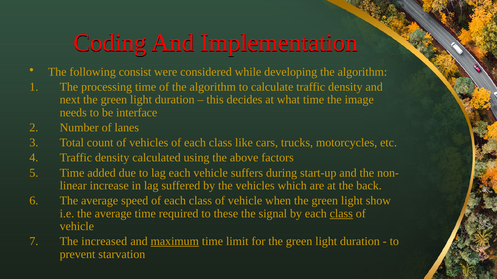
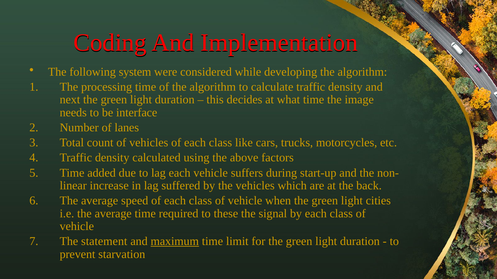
consist: consist -> system
show: show -> cities
class at (341, 214) underline: present -> none
increased: increased -> statement
